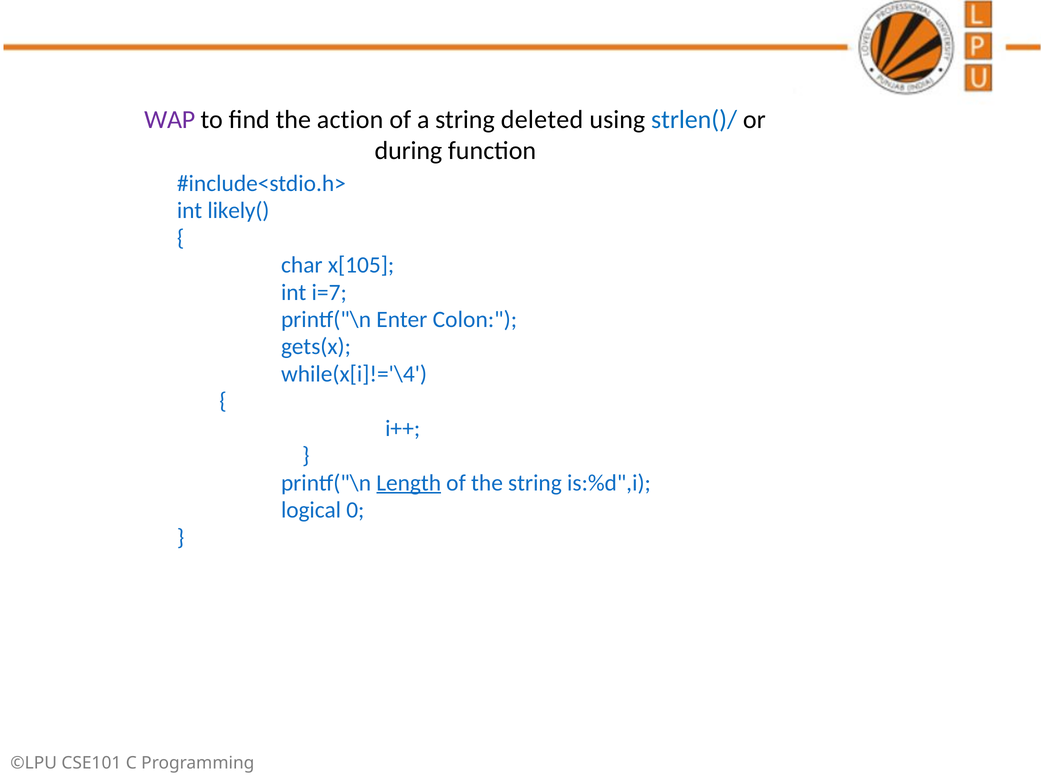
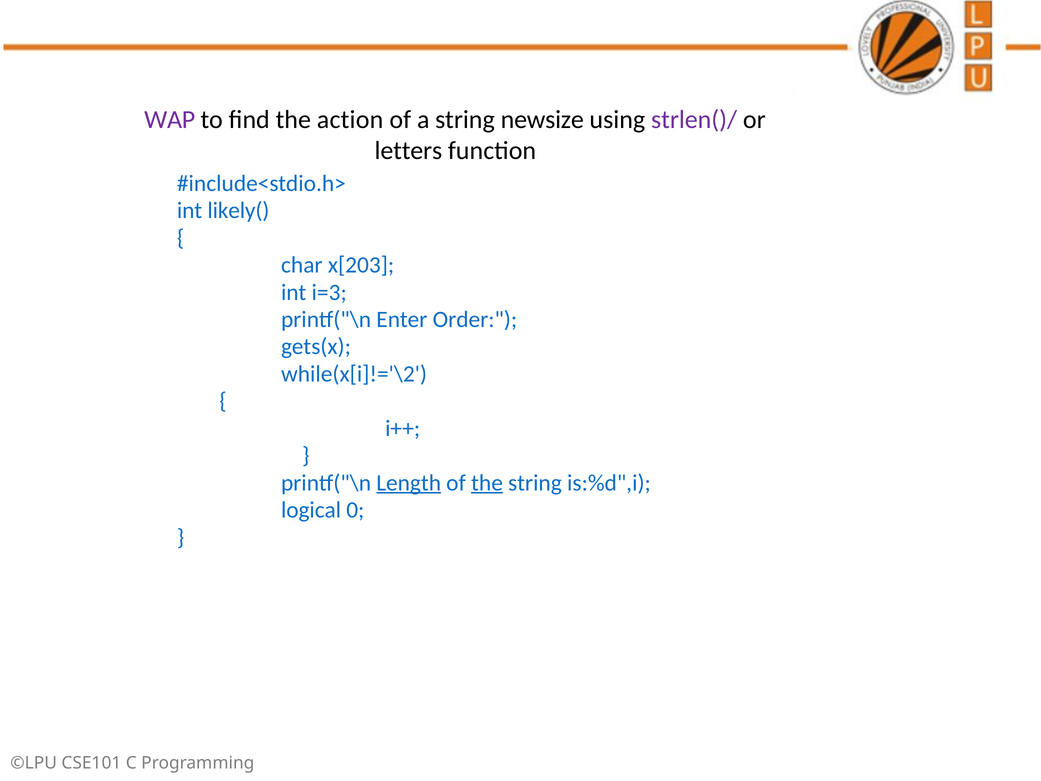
deleted: deleted -> newsize
strlen()/ colour: blue -> purple
during: during -> letters
x[105: x[105 -> x[203
i=7: i=7 -> i=3
Colon: Colon -> Order
while(x[i]!='\4: while(x[i]!='\4 -> while(x[i]!='\2
the at (487, 483) underline: none -> present
